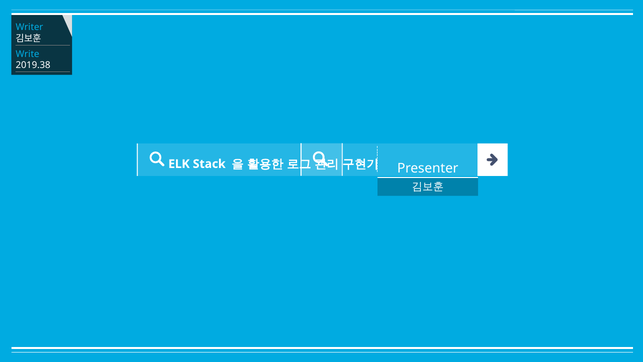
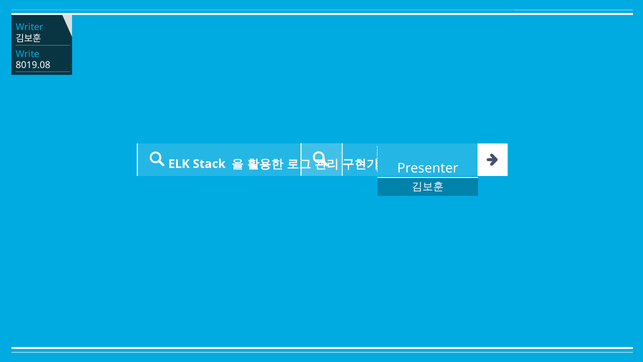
2019.38: 2019.38 -> 8019.08
